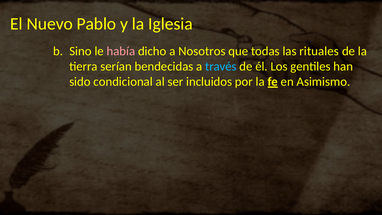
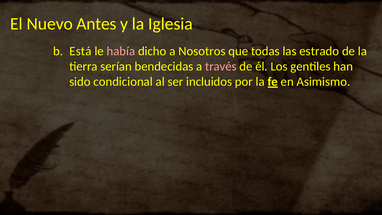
Pablo: Pablo -> Antes
Sino: Sino -> Está
rituales: rituales -> estrado
través colour: light blue -> pink
